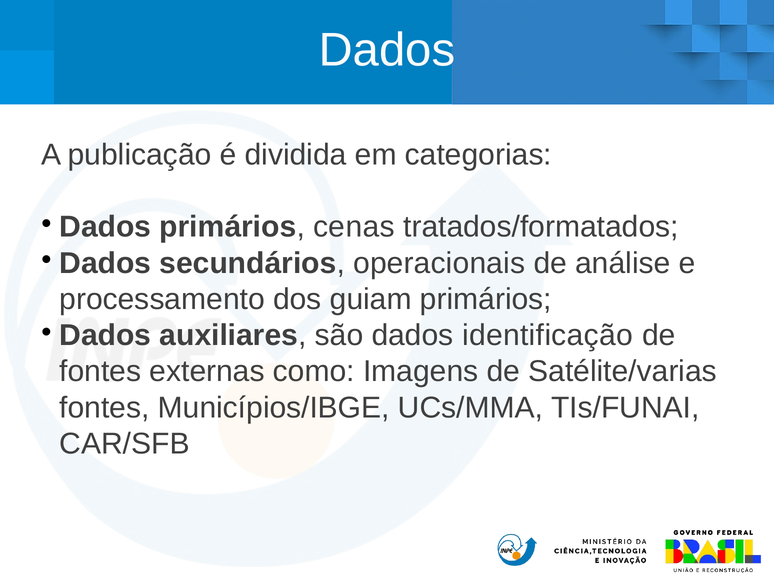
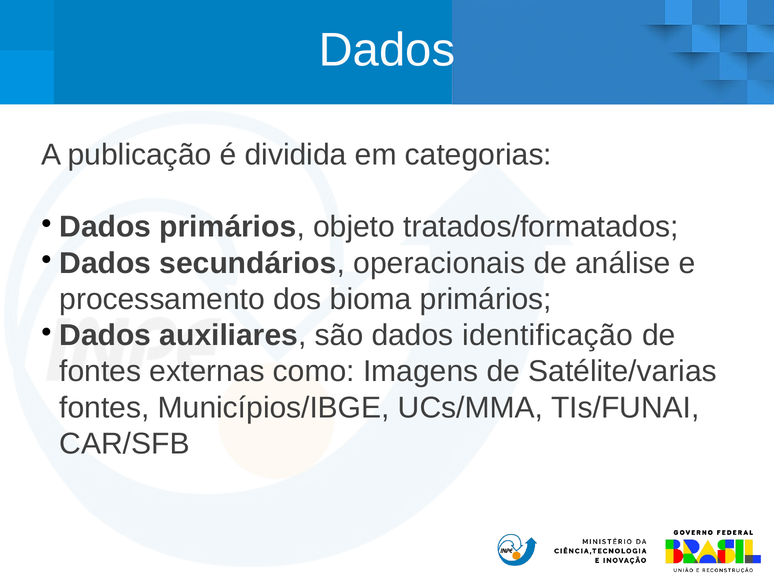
cenas: cenas -> objeto
guiam: guiam -> bioma
